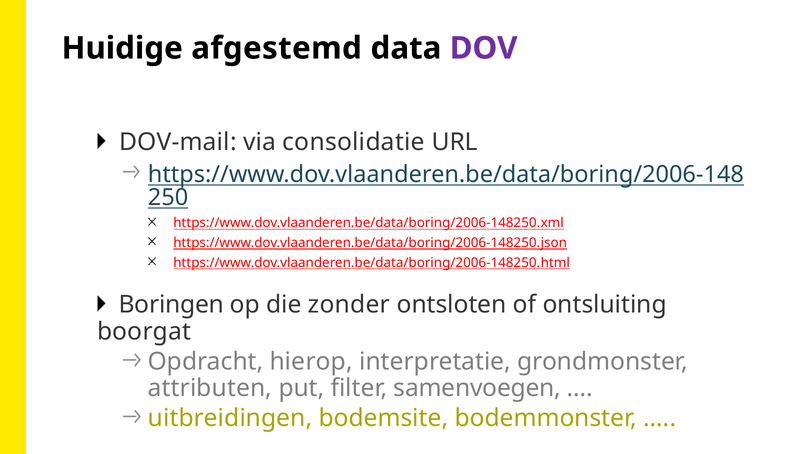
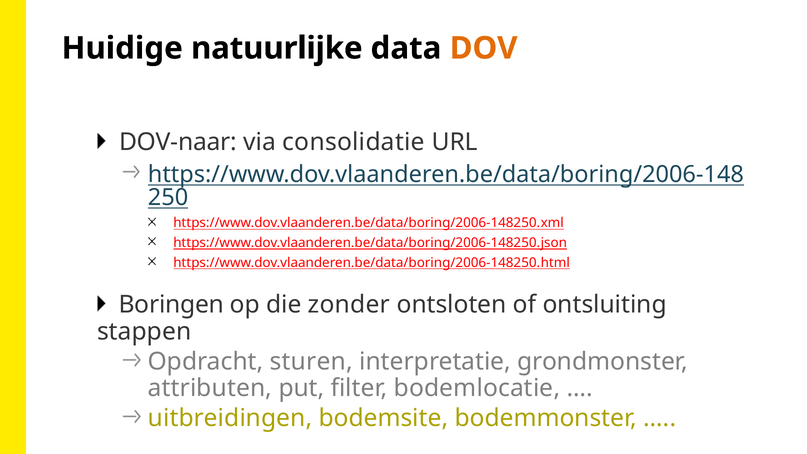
afgestemd: afgestemd -> natuurlijke
DOV colour: purple -> orange
DOV-mail: DOV-mail -> DOV-naar
boorgat: boorgat -> stappen
hierop: hierop -> sturen
samenvoegen: samenvoegen -> bodemlocatie
